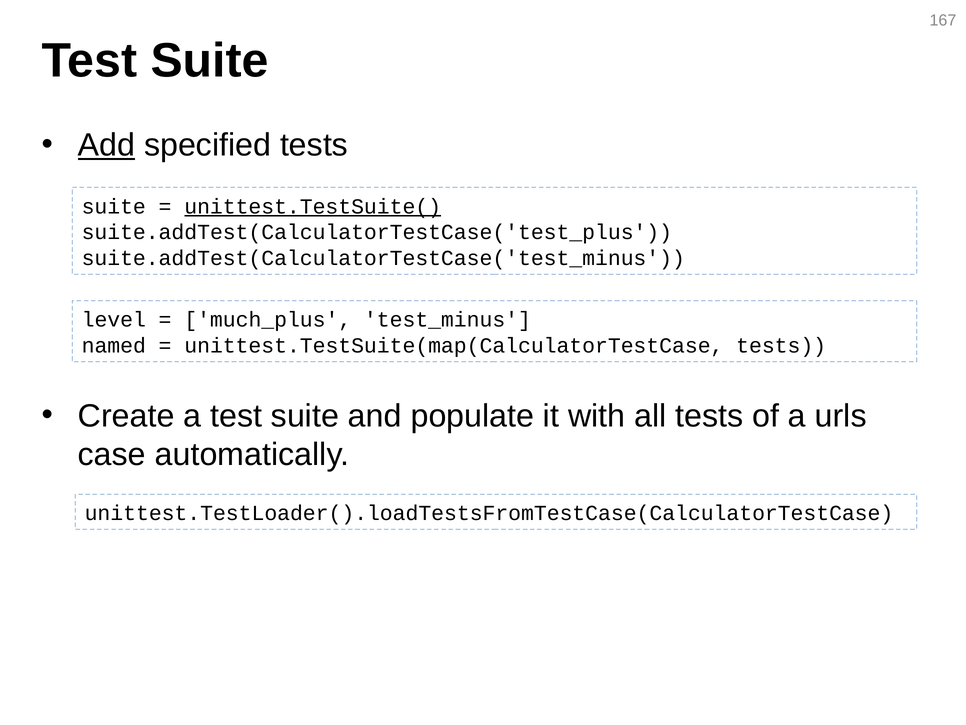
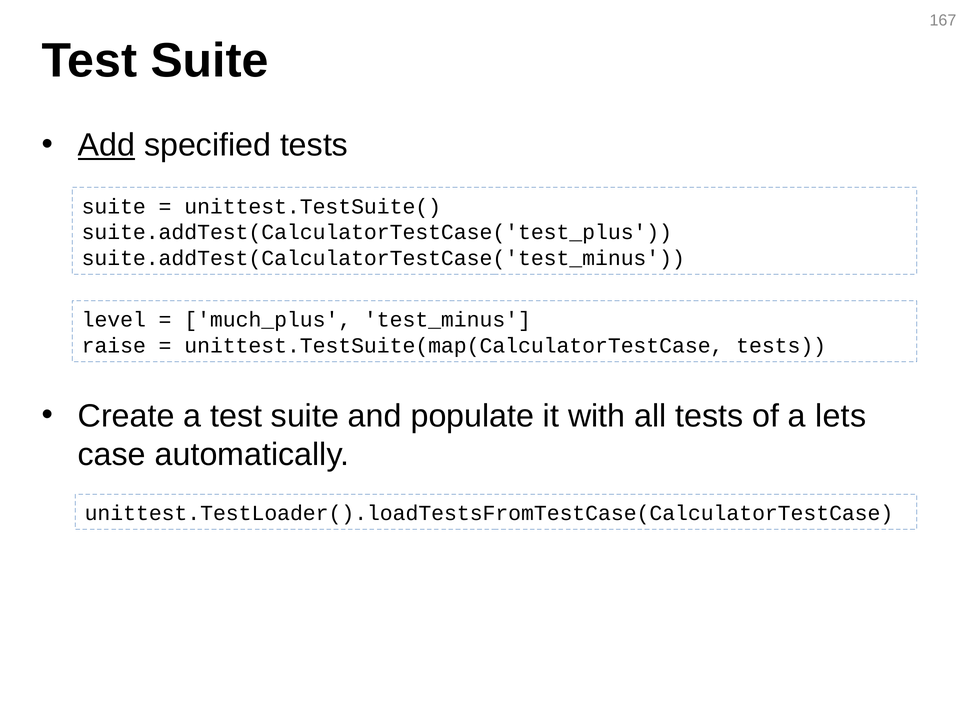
unittest.TestSuite( underline: present -> none
named: named -> raise
urls: urls -> lets
